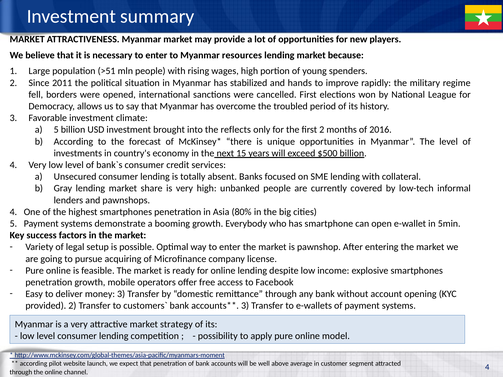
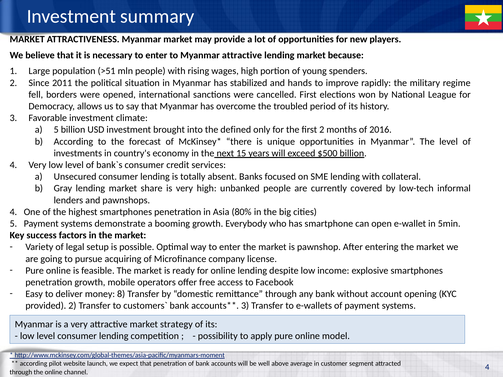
Myanmar resources: resources -> attractive
reflects: reflects -> defined
money 3: 3 -> 8
